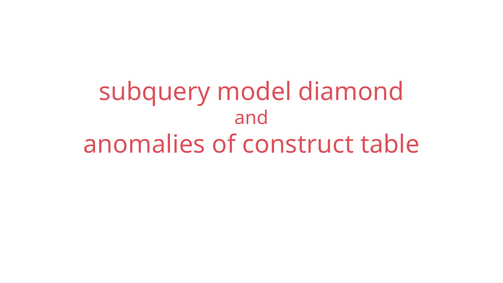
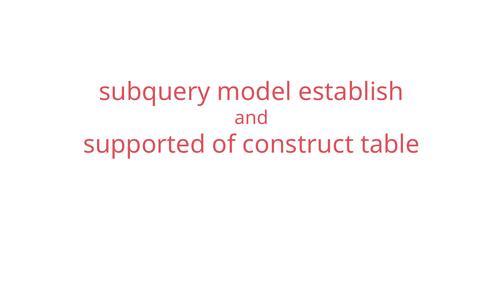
diamond: diamond -> establish
anomalies: anomalies -> supported
